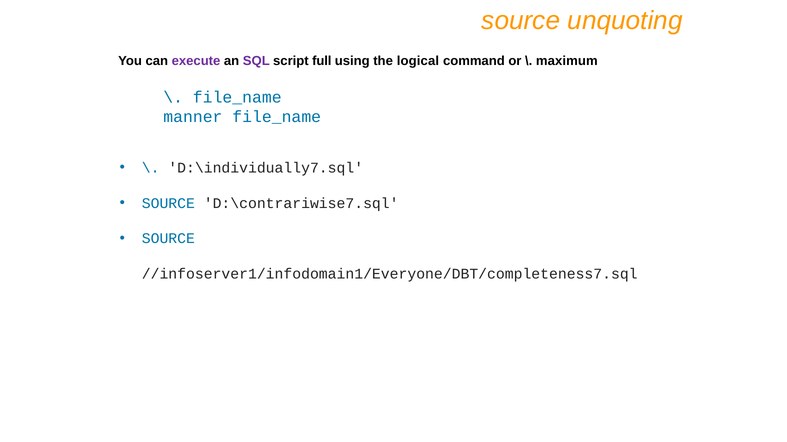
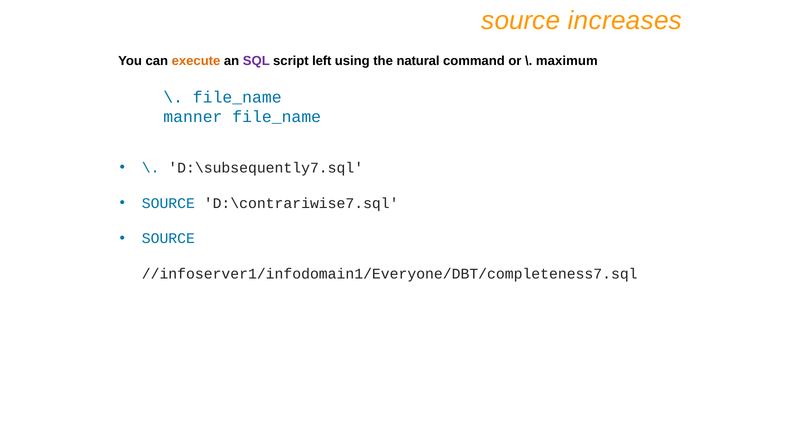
unquoting: unquoting -> increases
execute colour: purple -> orange
full: full -> left
logical: logical -> natural
D:\individually7.sql: D:\individually7.sql -> D:\subsequently7.sql
